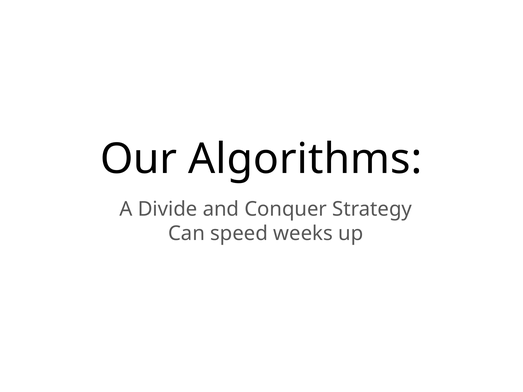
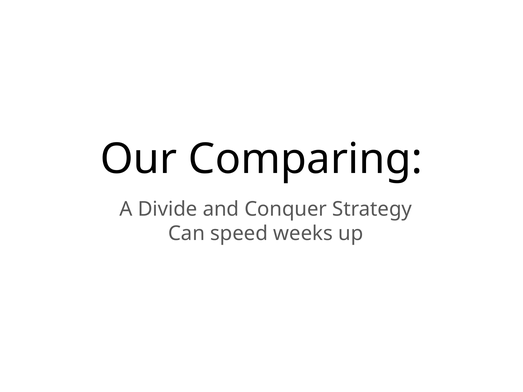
Algorithms: Algorithms -> Comparing
